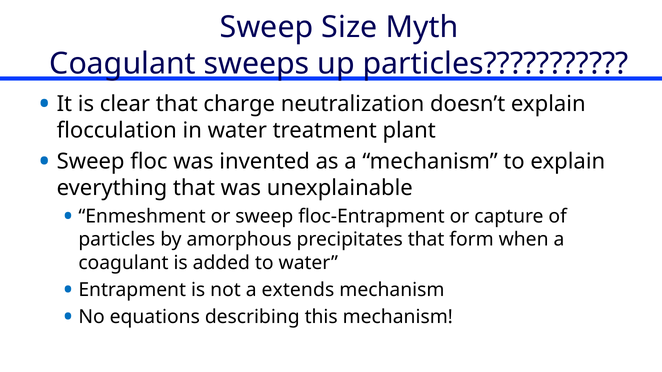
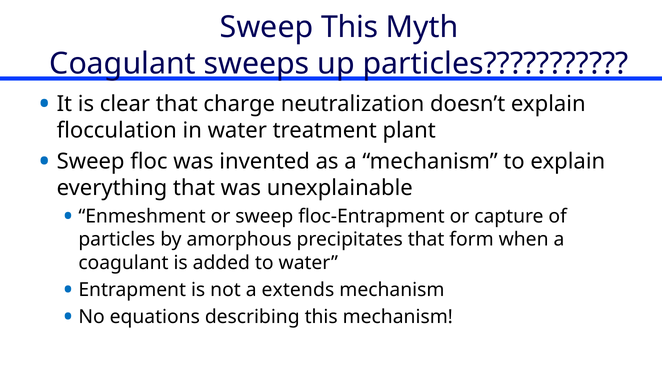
Sweep Size: Size -> This
